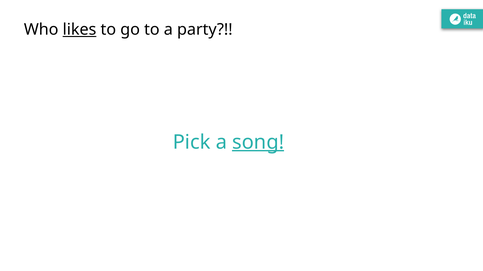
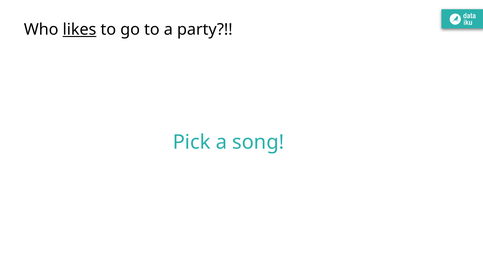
song underline: present -> none
